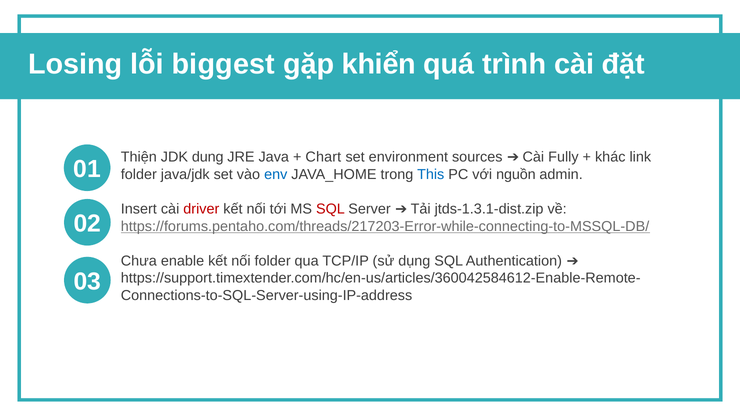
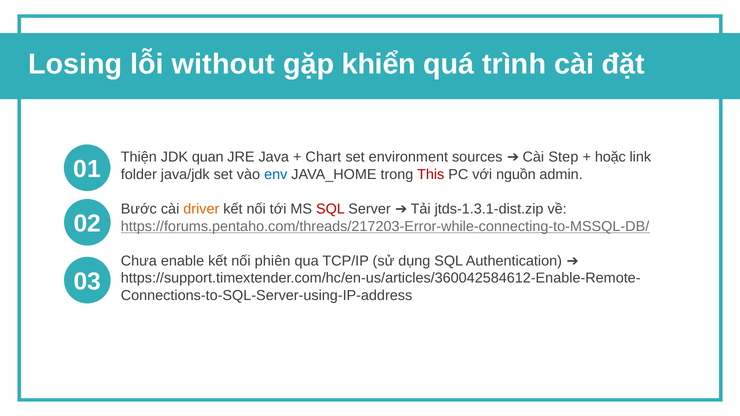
biggest: biggest -> without
dung: dung -> quan
Fully: Fully -> Step
khác: khác -> hoặc
This colour: blue -> red
Insert: Insert -> Bước
driver colour: red -> orange
nối folder: folder -> phiên
